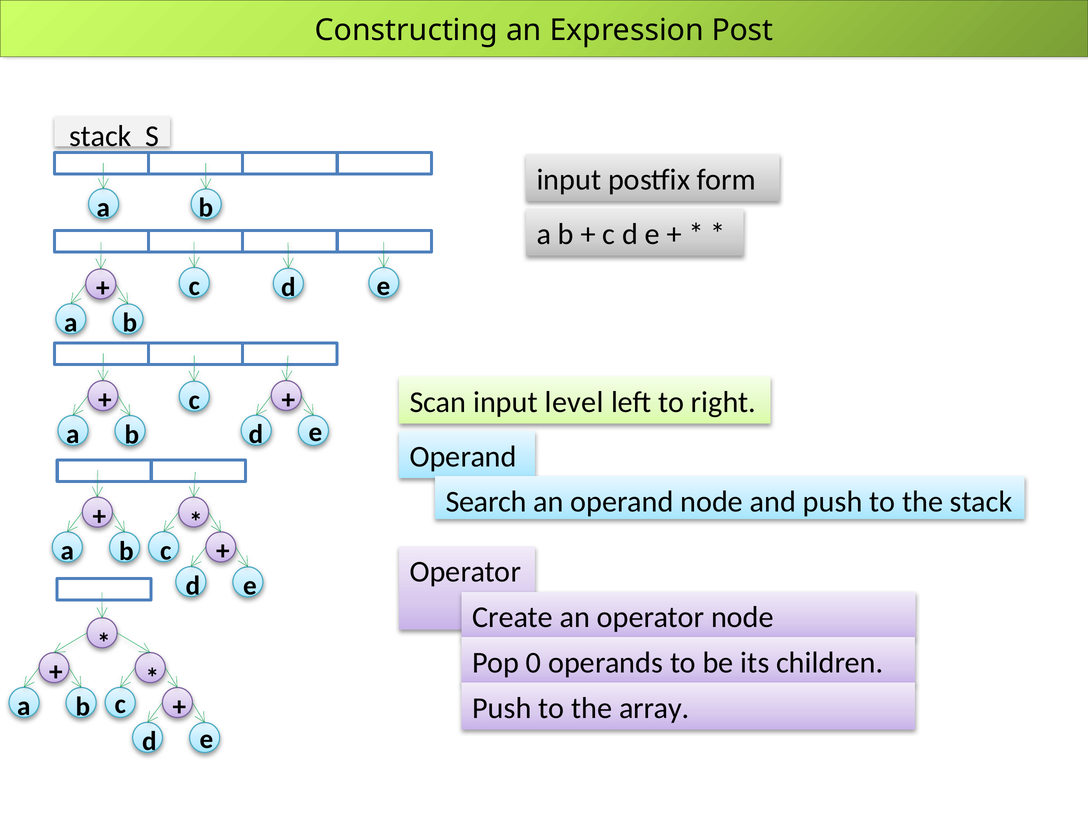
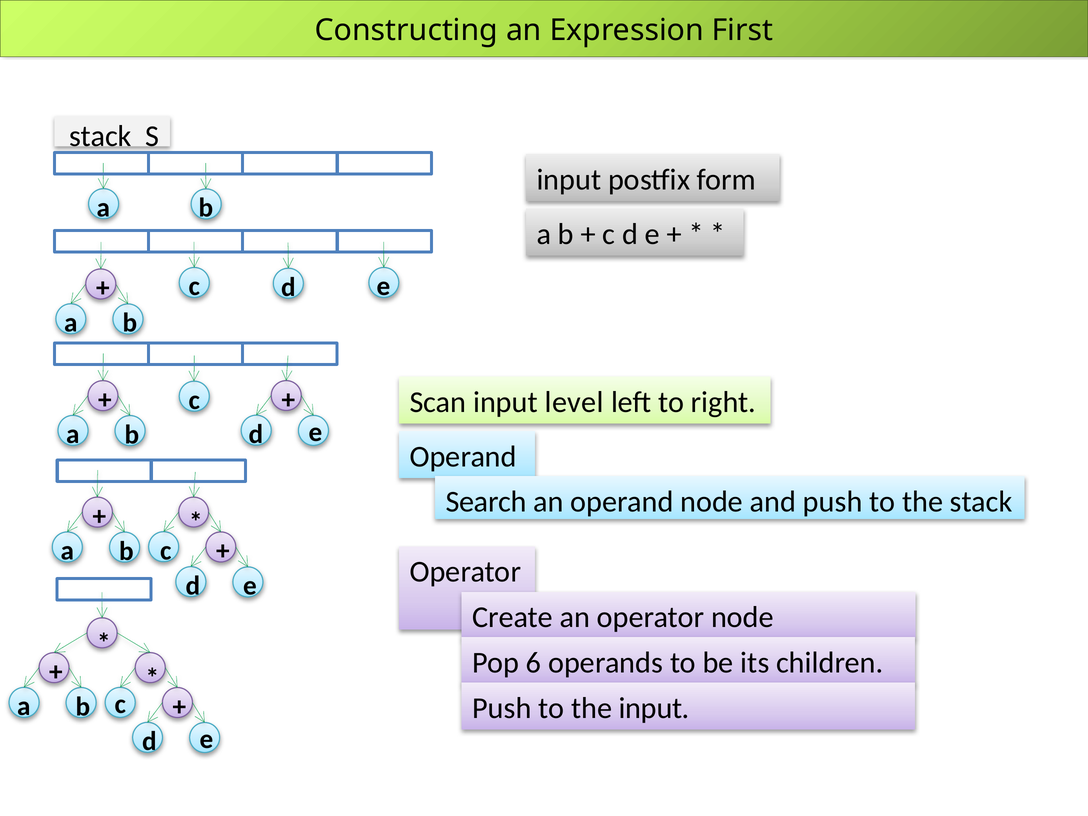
Post: Post -> First
0: 0 -> 6
the array: array -> input
